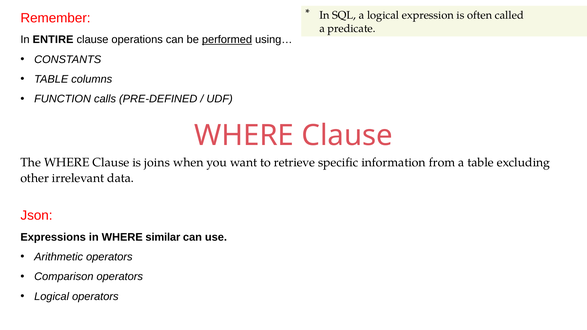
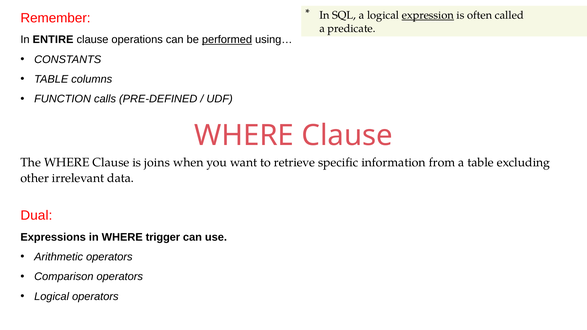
expression underline: none -> present
Json: Json -> Dual
similar: similar -> trigger
